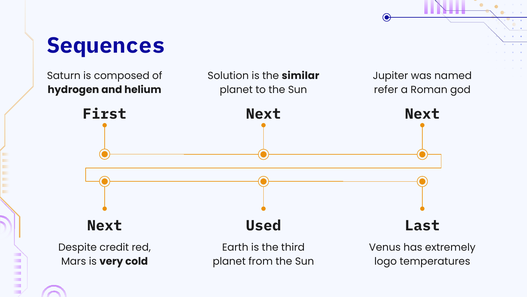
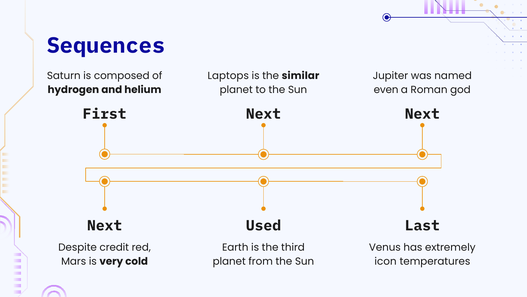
Solution: Solution -> Laptops
refer: refer -> even
logo: logo -> icon
